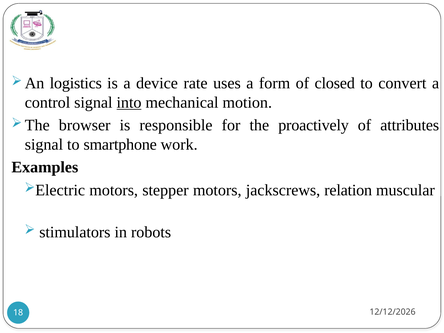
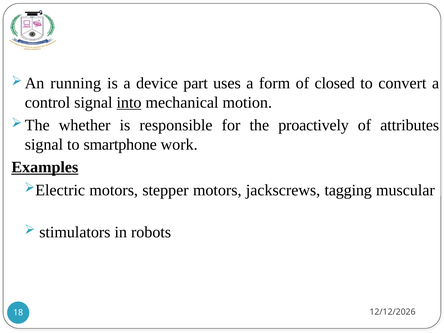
logistics: logistics -> running
rate: rate -> part
browser: browser -> whether
Examples underline: none -> present
relation: relation -> tagging
